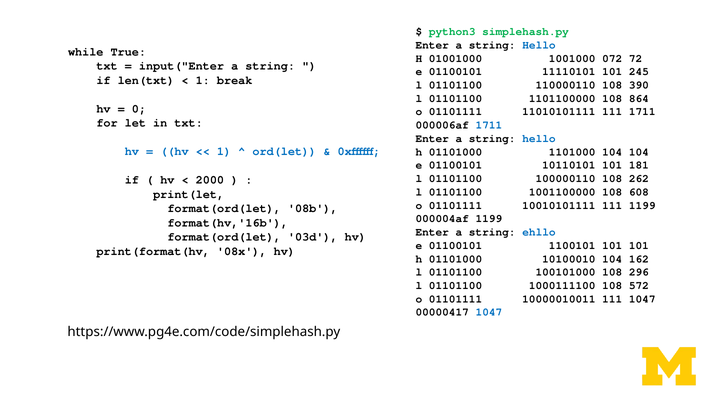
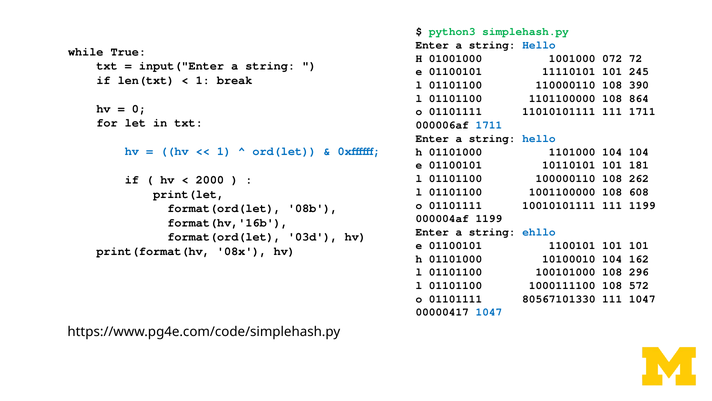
10000010011: 10000010011 -> 80567101330
